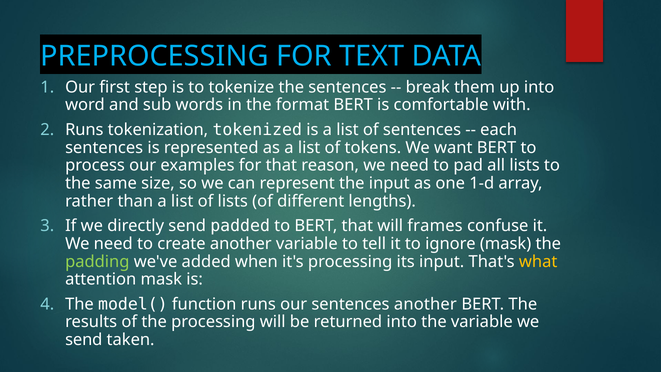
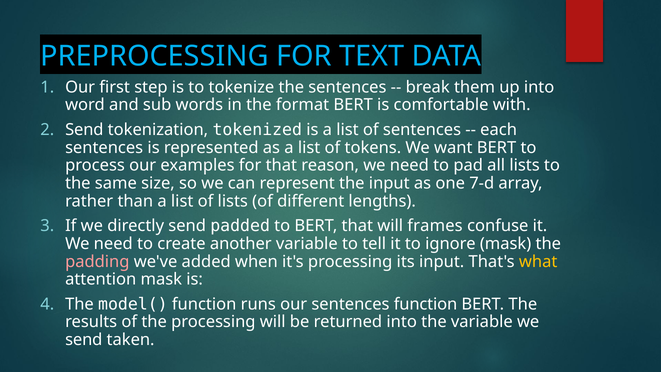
Runs at (84, 130): Runs -> Send
1-d: 1-d -> 7-d
padding colour: light green -> pink
sentences another: another -> function
